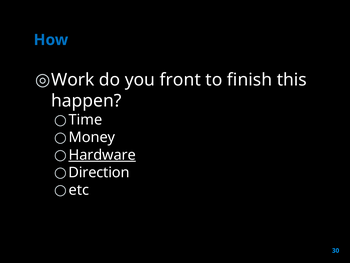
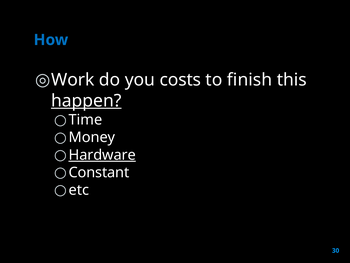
front: front -> costs
happen underline: none -> present
Direction: Direction -> Constant
